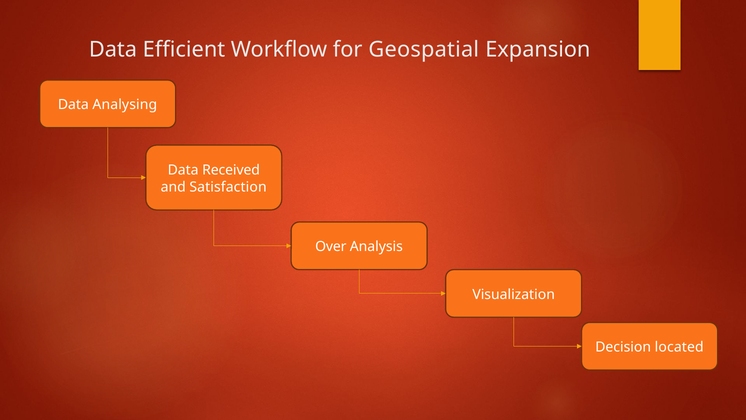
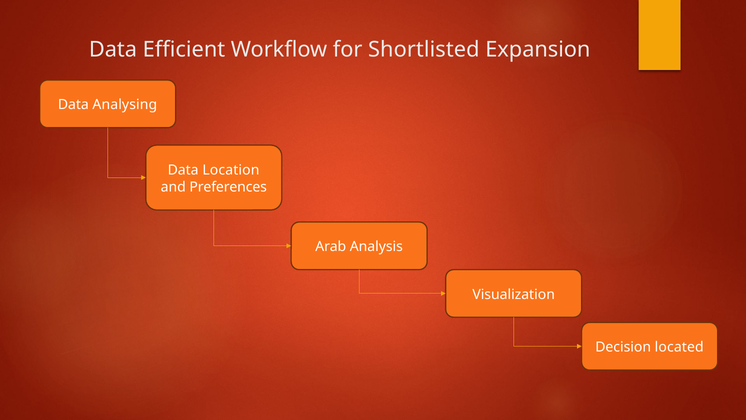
Geospatial: Geospatial -> Shortlisted
Received: Received -> Location
Satisfaction: Satisfaction -> Preferences
Over: Over -> Arab
